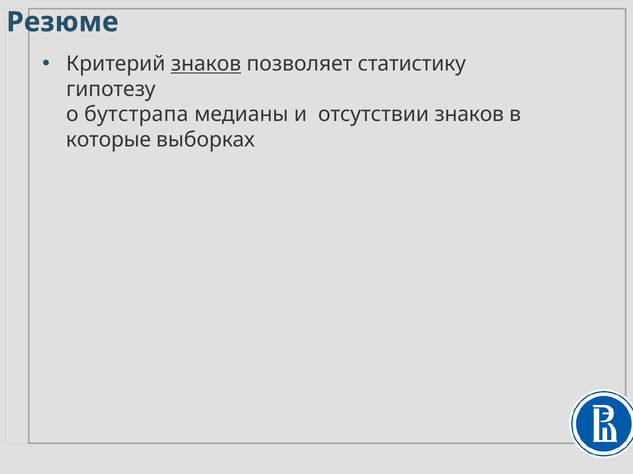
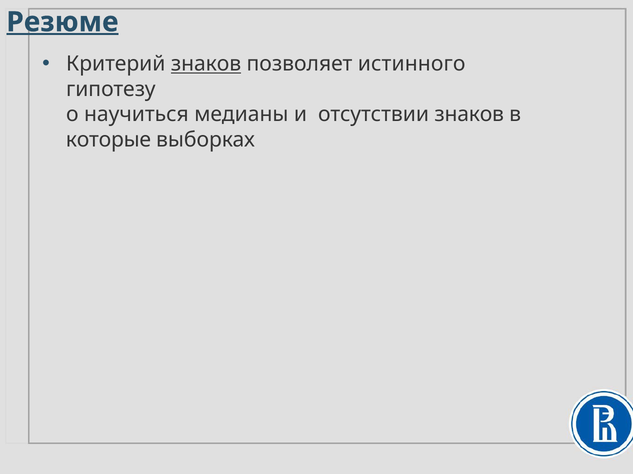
Резюме underline: none -> present
статистику: статистику -> истинного
бутстрапа: бутстрапа -> научиться
